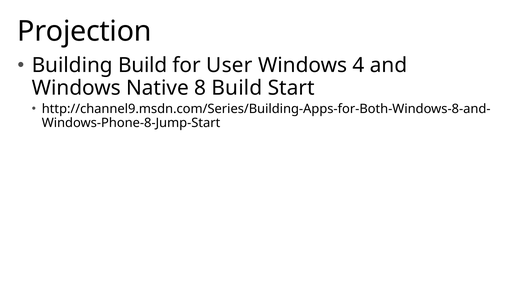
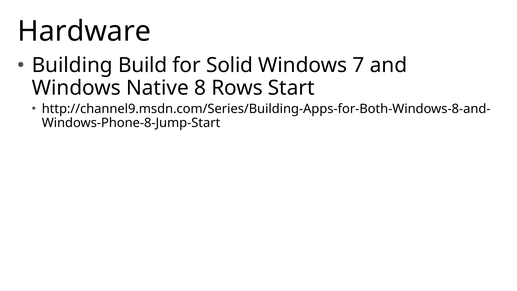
Projection: Projection -> Hardware
User: User -> Solid
4: 4 -> 7
8 Build: Build -> Rows
